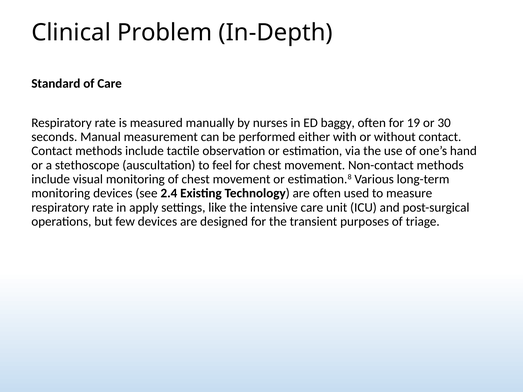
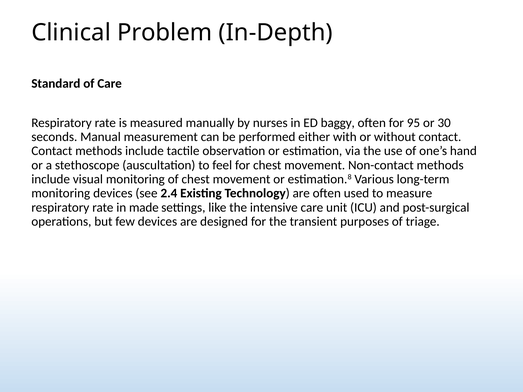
19: 19 -> 95
apply: apply -> made
